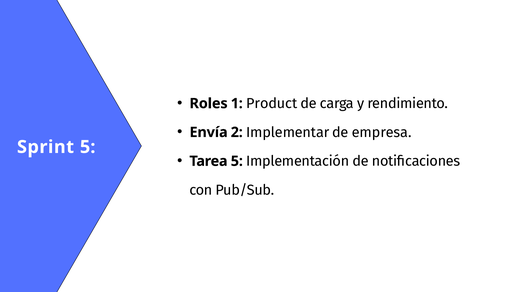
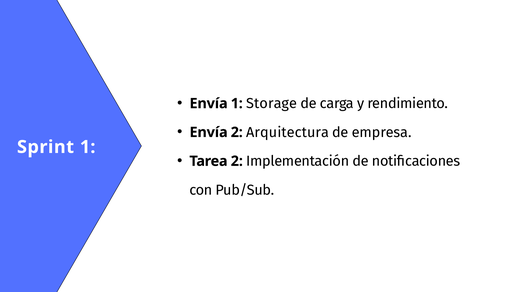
Roles at (209, 104): Roles -> Envía
Product: Product -> Storage
Implementar: Implementar -> Arquitectura
Sprint 5: 5 -> 1
Tarea 5: 5 -> 2
